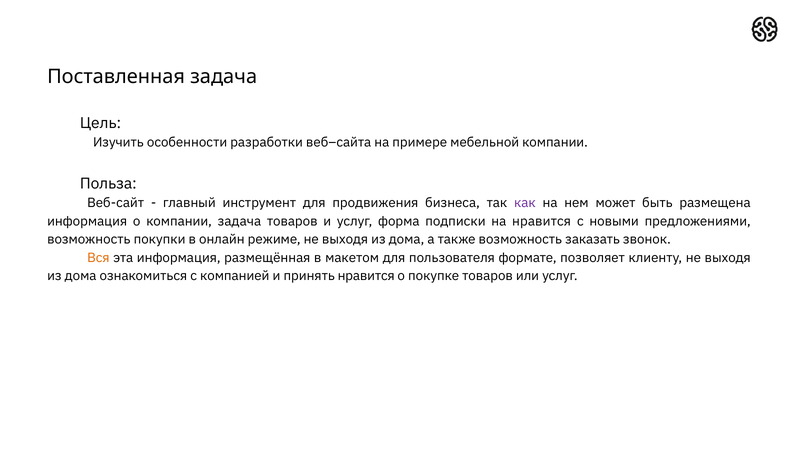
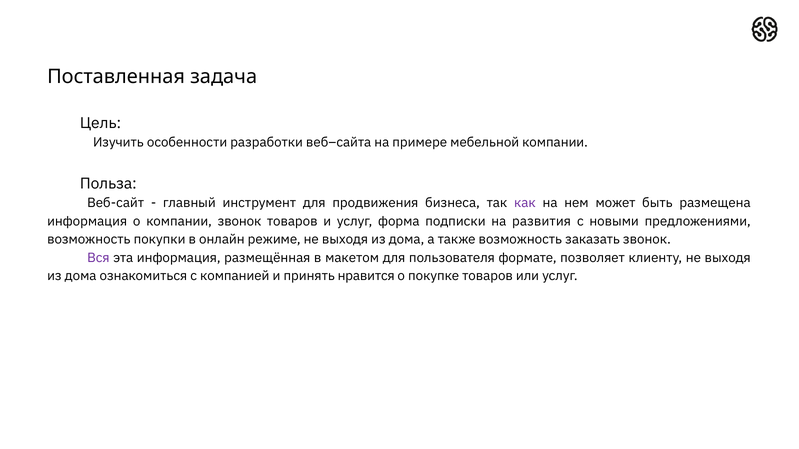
компании задача: задача -> звонок
на нравится: нравится -> развития
Вся colour: orange -> purple
